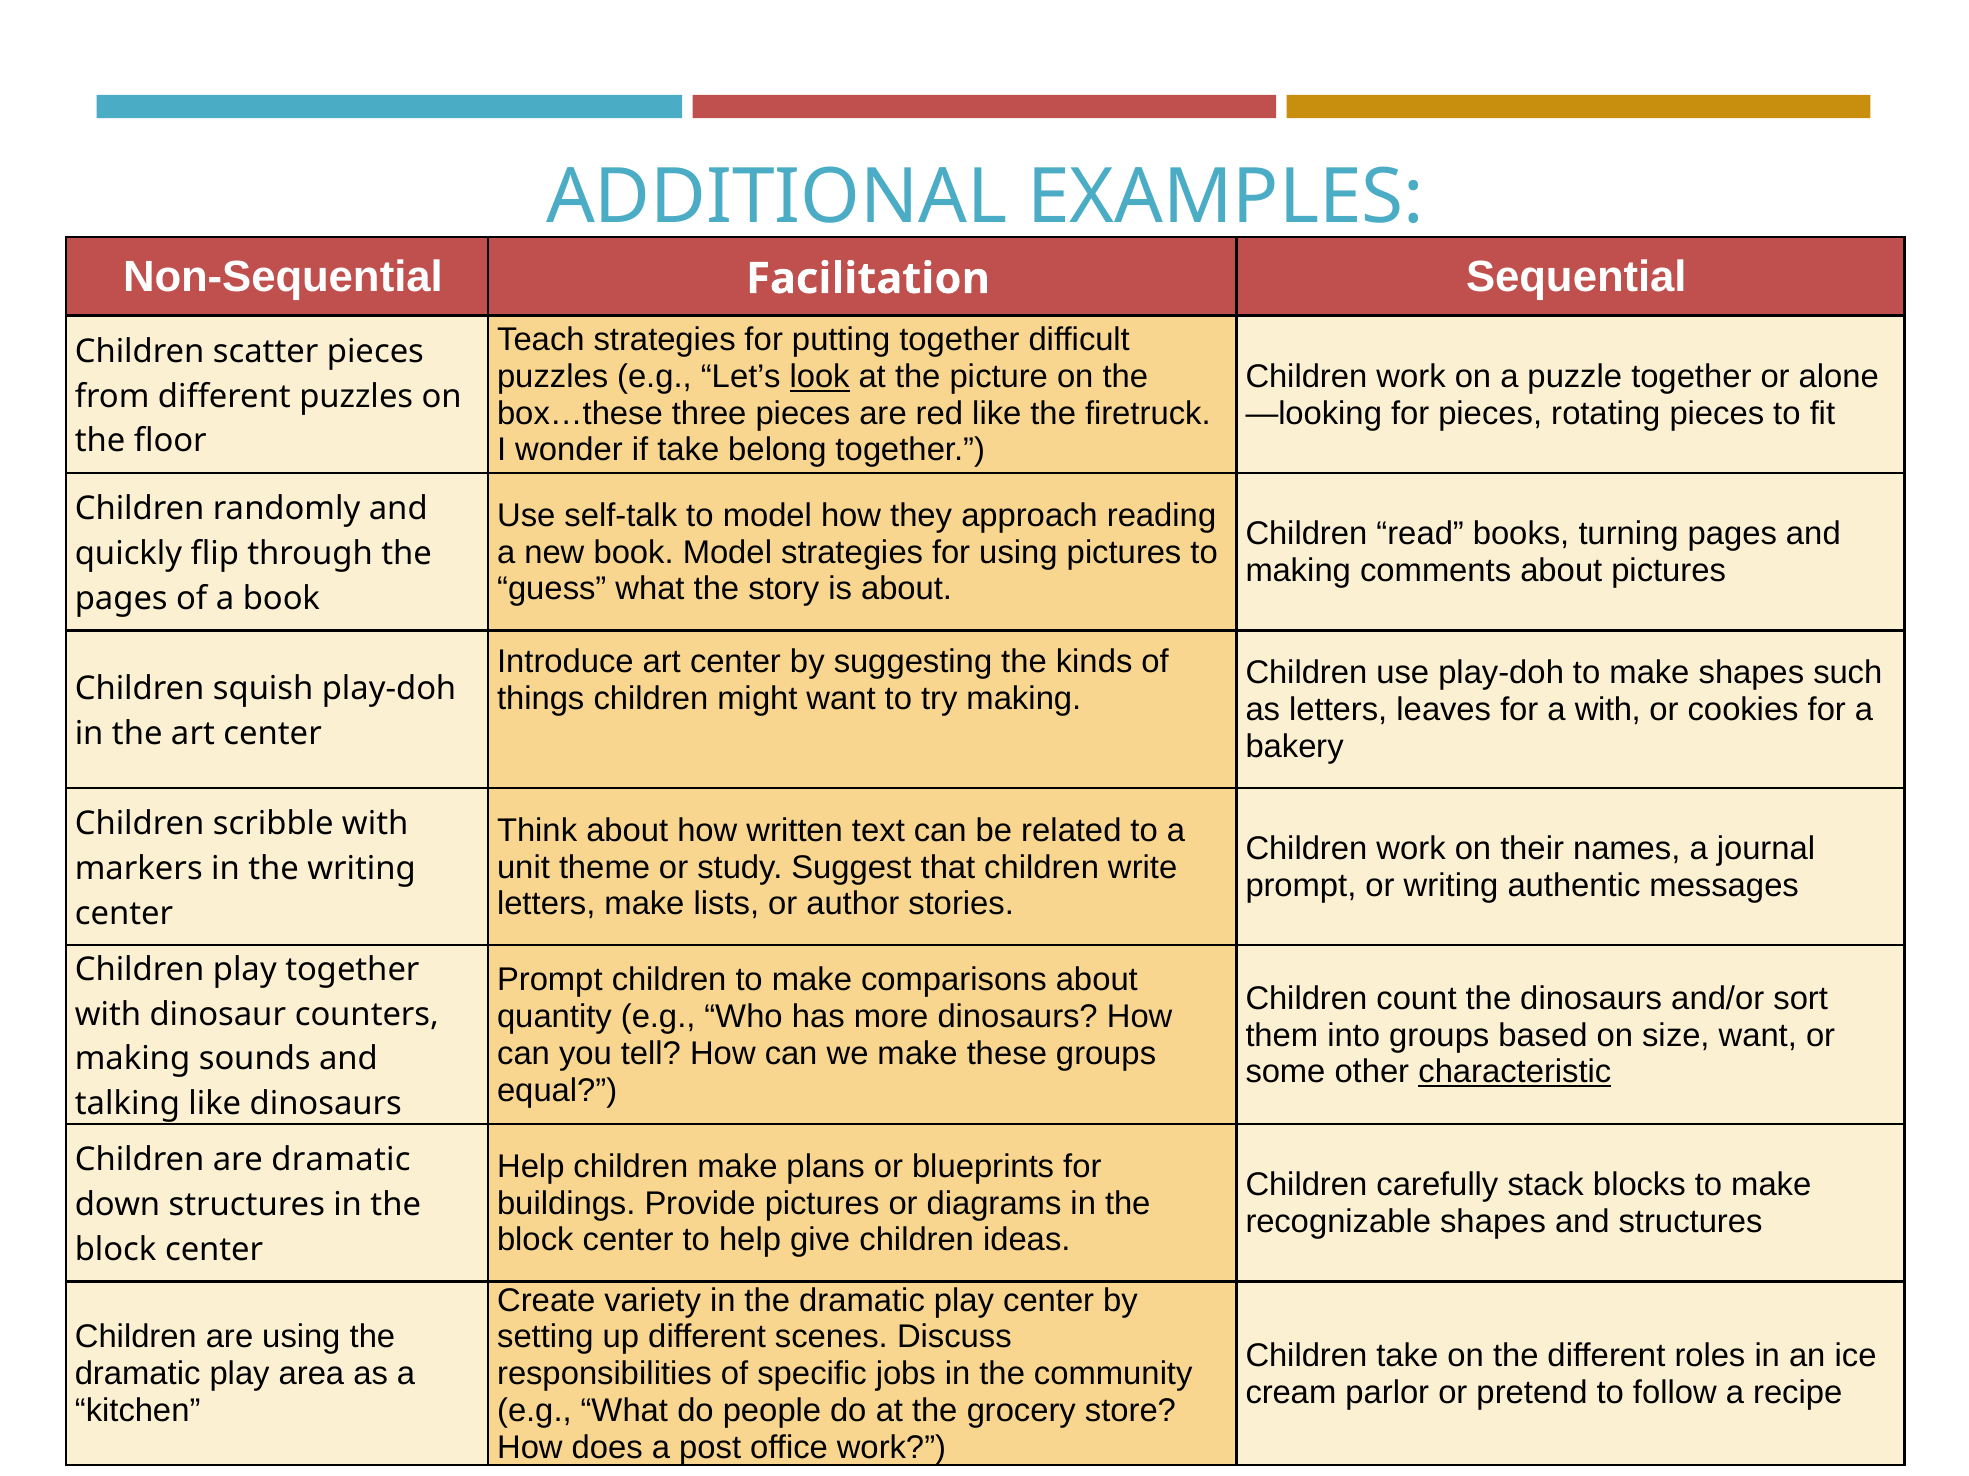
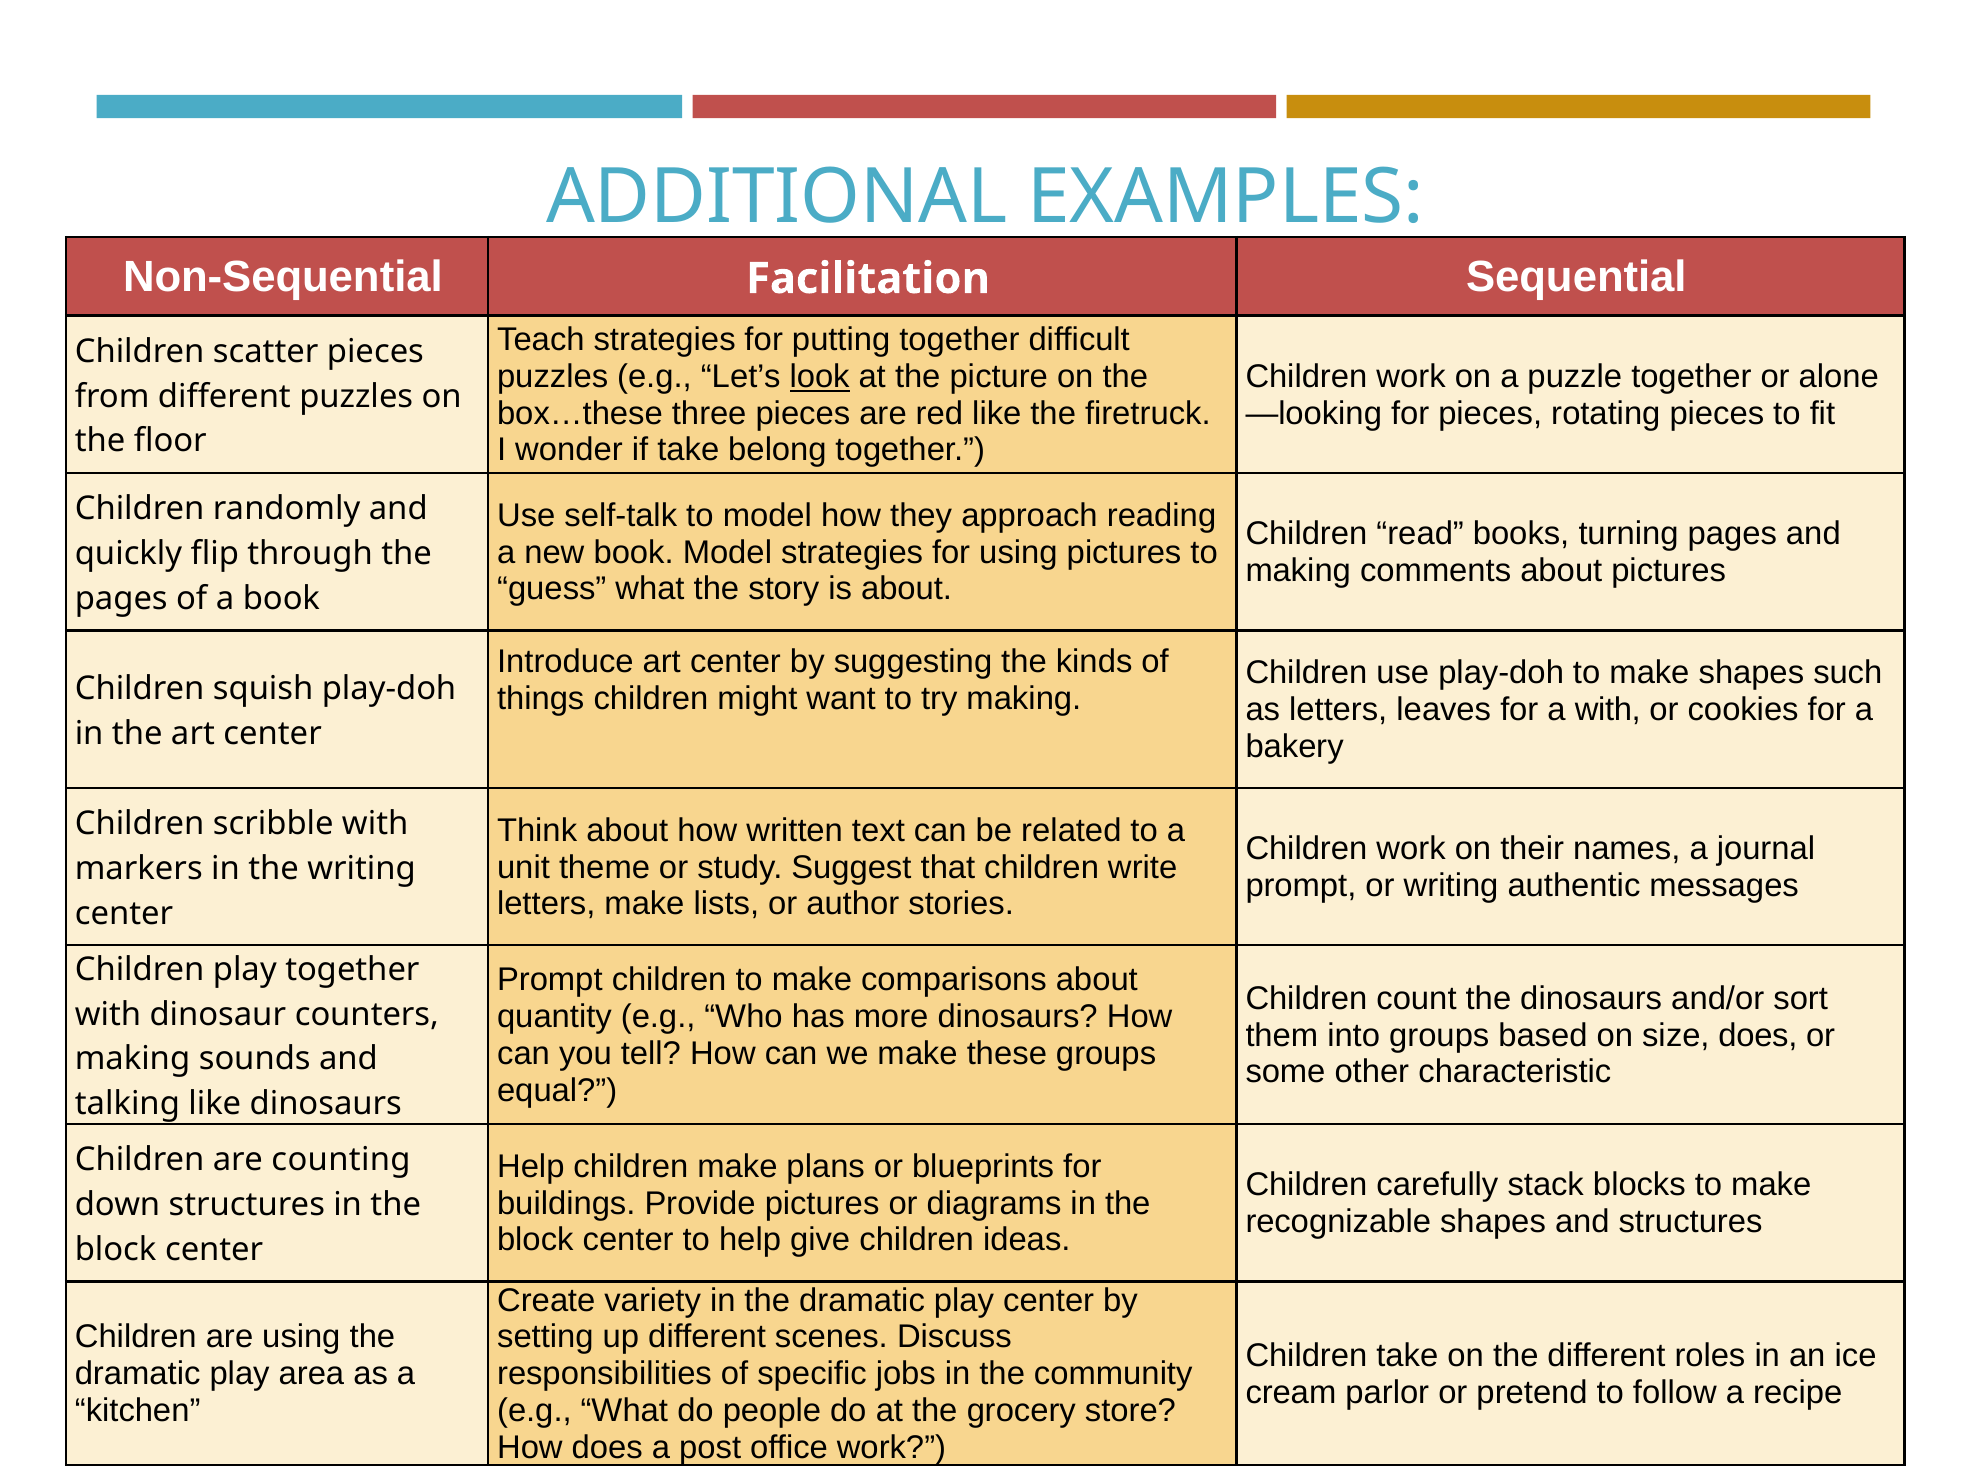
size want: want -> does
characteristic underline: present -> none
are dramatic: dramatic -> counting
